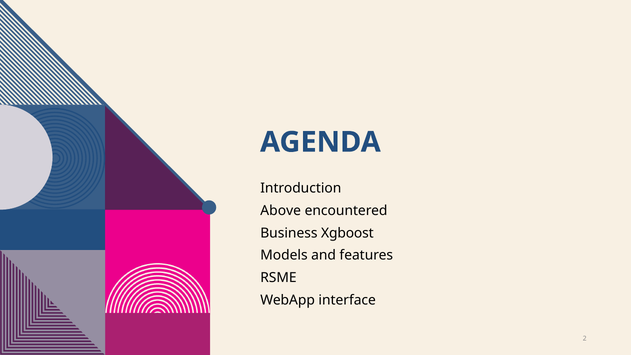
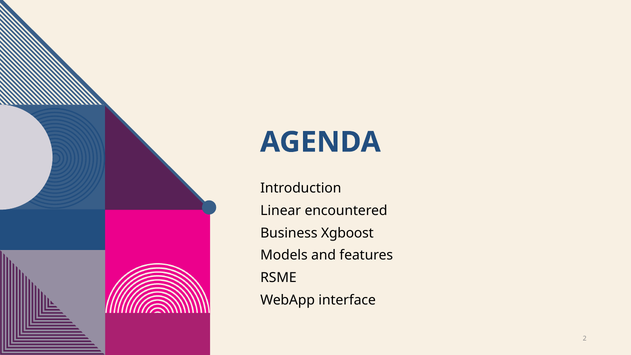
Above: Above -> Linear
